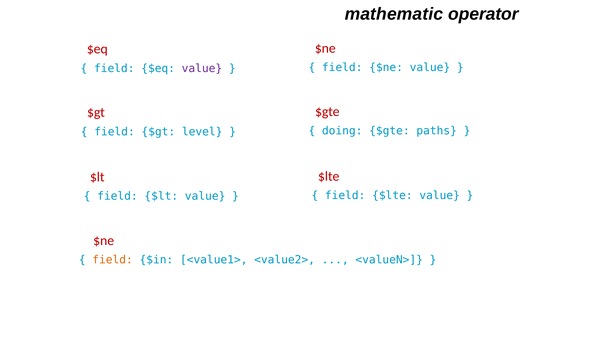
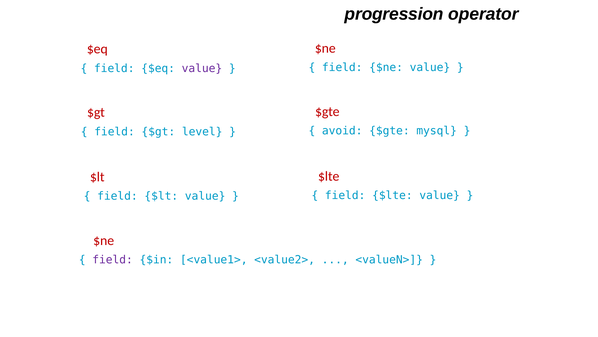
mathematic: mathematic -> progression
doing: doing -> avoid
paths: paths -> mysql
field at (113, 259) colour: orange -> purple
